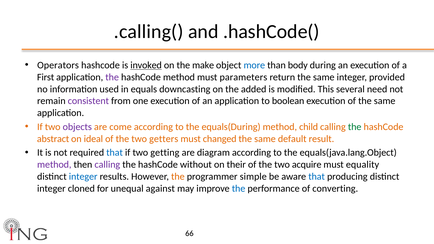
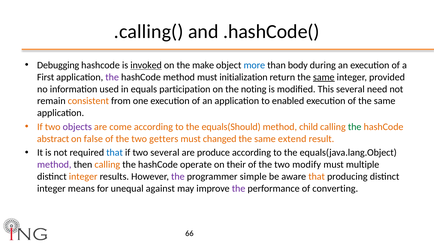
Operators: Operators -> Debugging
parameters: parameters -> initialization
same at (324, 77) underline: none -> present
downcasting: downcasting -> participation
added: added -> noting
consistent colour: purple -> orange
boolean: boolean -> enabled
equals(During: equals(During -> equals(Should
ideal: ideal -> false
default: default -> extend
two getting: getting -> several
diagram: diagram -> produce
calling at (107, 165) colour: purple -> orange
without: without -> operate
acquire: acquire -> modify
equality: equality -> multiple
integer at (83, 177) colour: blue -> orange
the at (178, 177) colour: orange -> purple
that at (317, 177) colour: blue -> orange
cloned: cloned -> means
the at (239, 189) colour: blue -> purple
